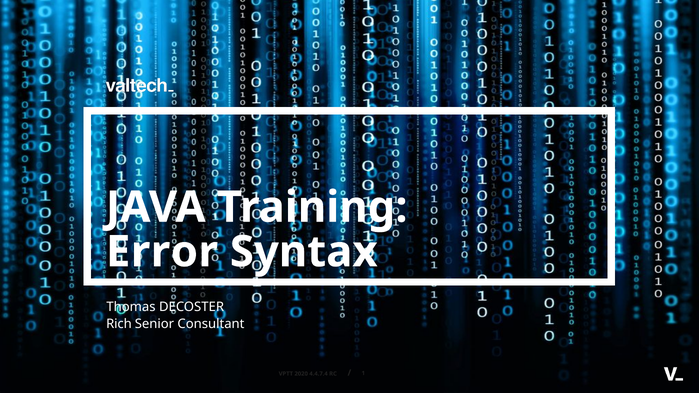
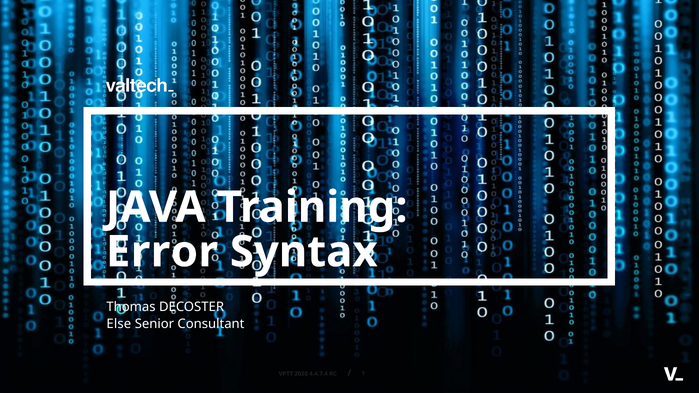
Rich: Rich -> Else
